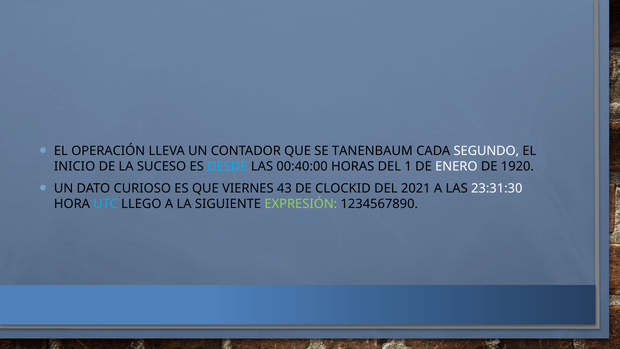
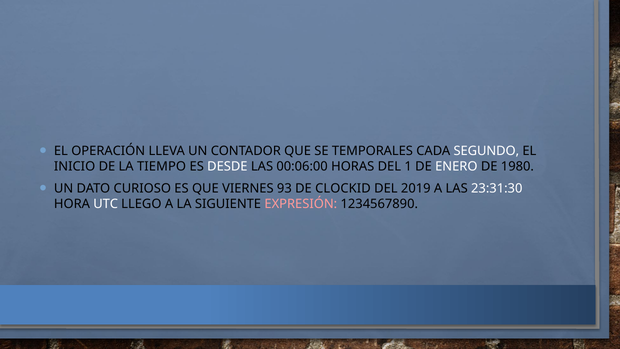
TANENBAUM: TANENBAUM -> TEMPORALES
SUCESO: SUCESO -> TIEMPO
DESDE colour: light blue -> white
00:40:00: 00:40:00 -> 00:06:00
1920: 1920 -> 1980
43: 43 -> 93
2021: 2021 -> 2019
UTC colour: light blue -> white
EXPRESIÓN colour: light green -> pink
